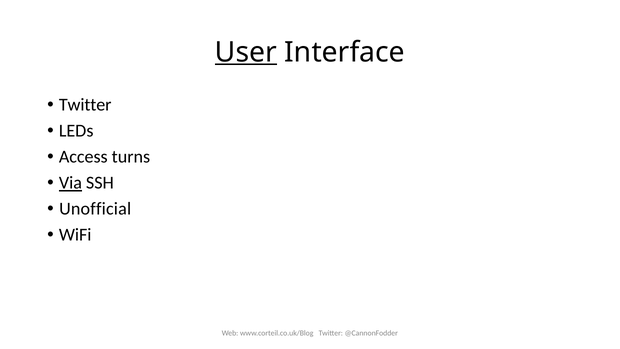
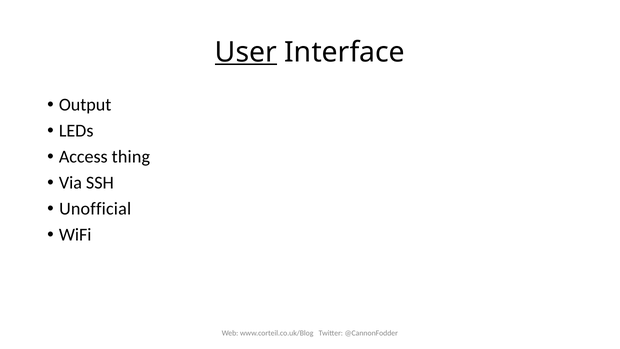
Twitter at (85, 105): Twitter -> Output
turns: turns -> thing
Via underline: present -> none
